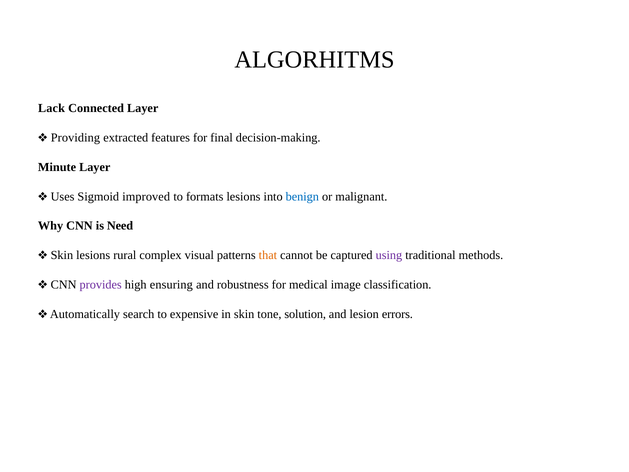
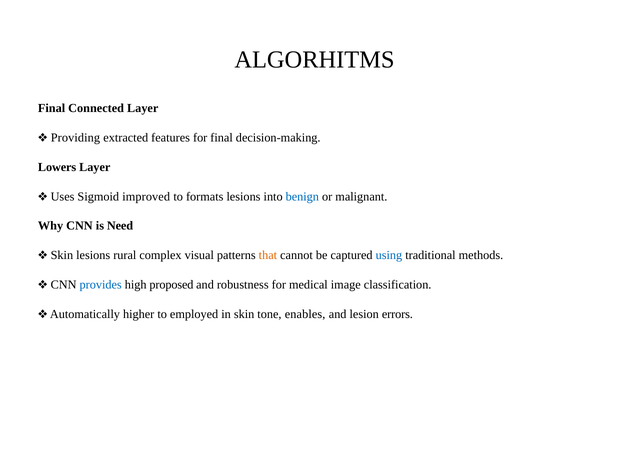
Lack at (52, 108): Lack -> Final
Minute: Minute -> Lowers
using colour: purple -> blue
provides colour: purple -> blue
ensuring: ensuring -> proposed
search: search -> higher
expensive: expensive -> employed
solution: solution -> enables
